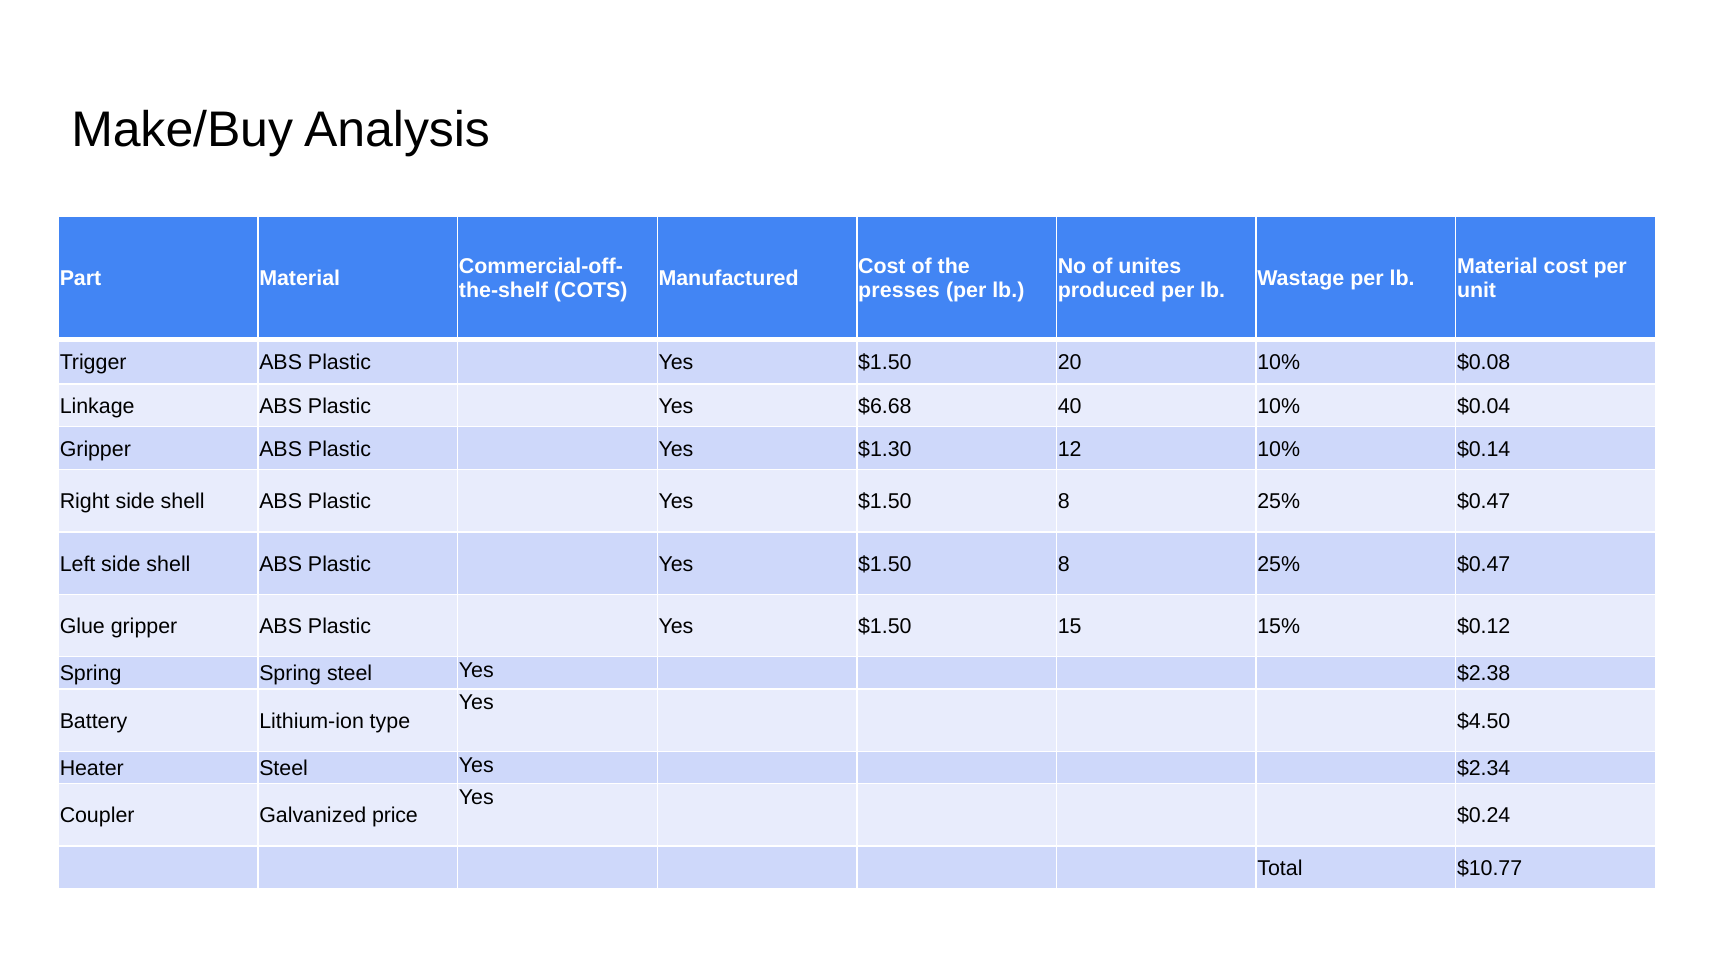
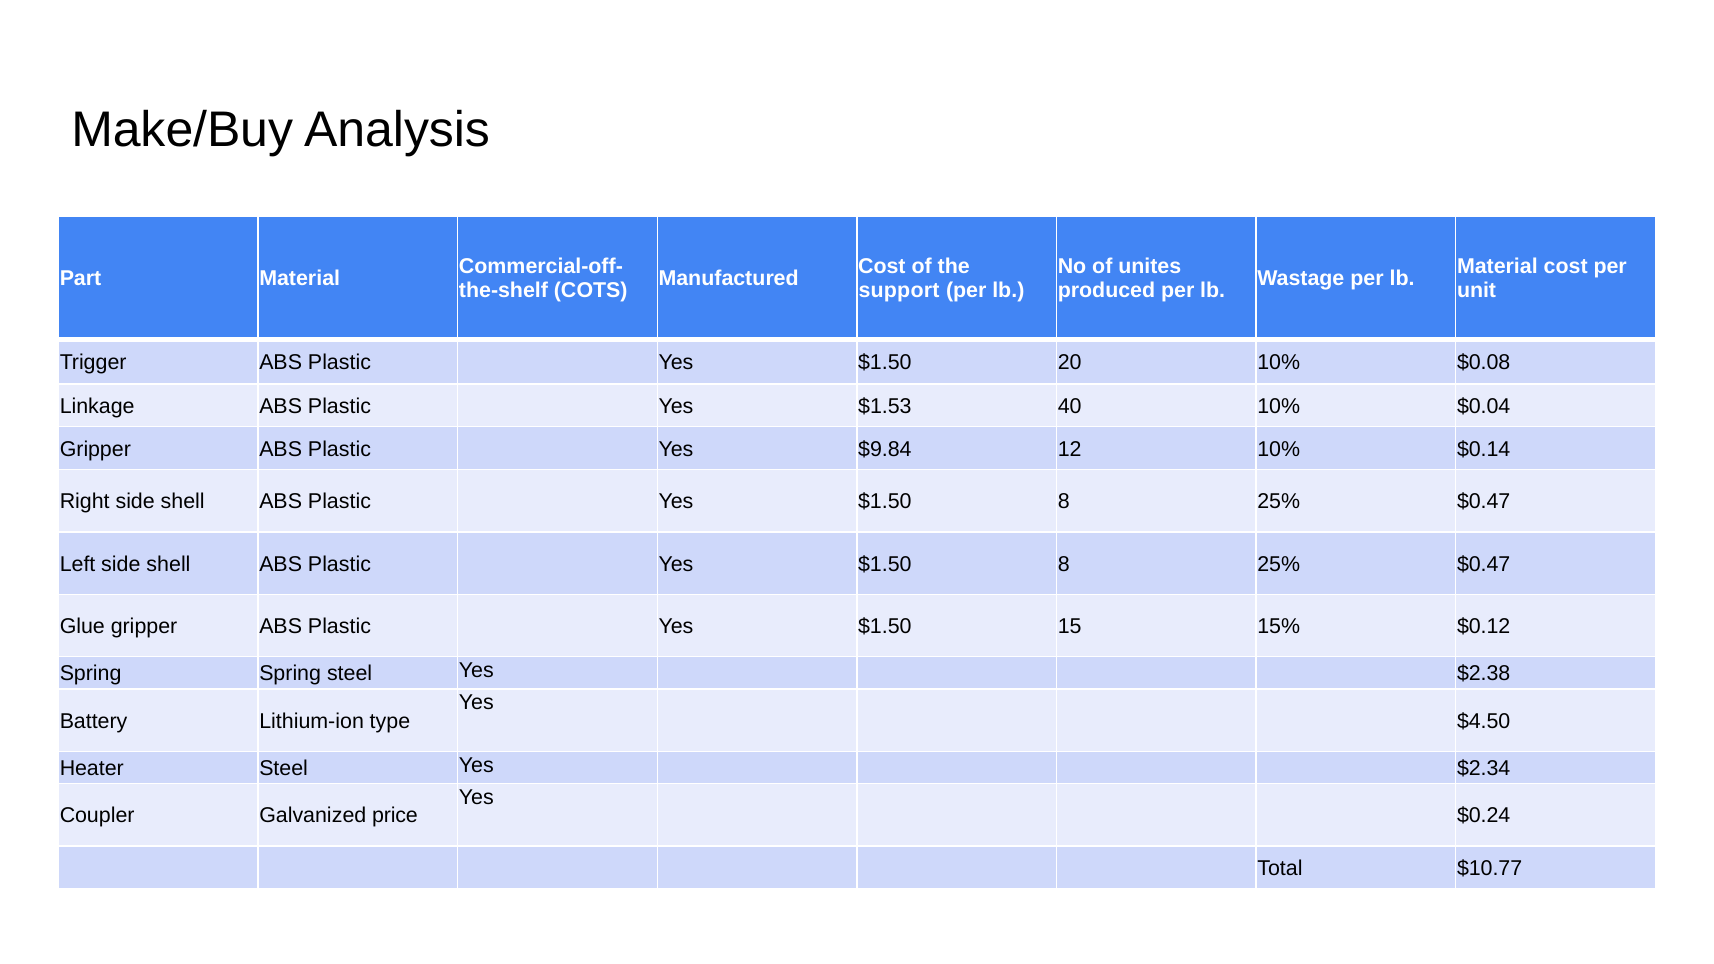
presses: presses -> support
$6.68: $6.68 -> $1.53
$1.30: $1.30 -> $9.84
